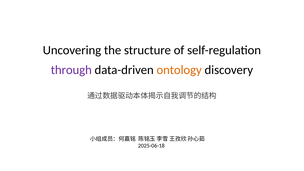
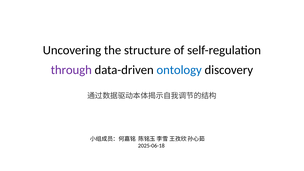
ontology colour: orange -> blue
